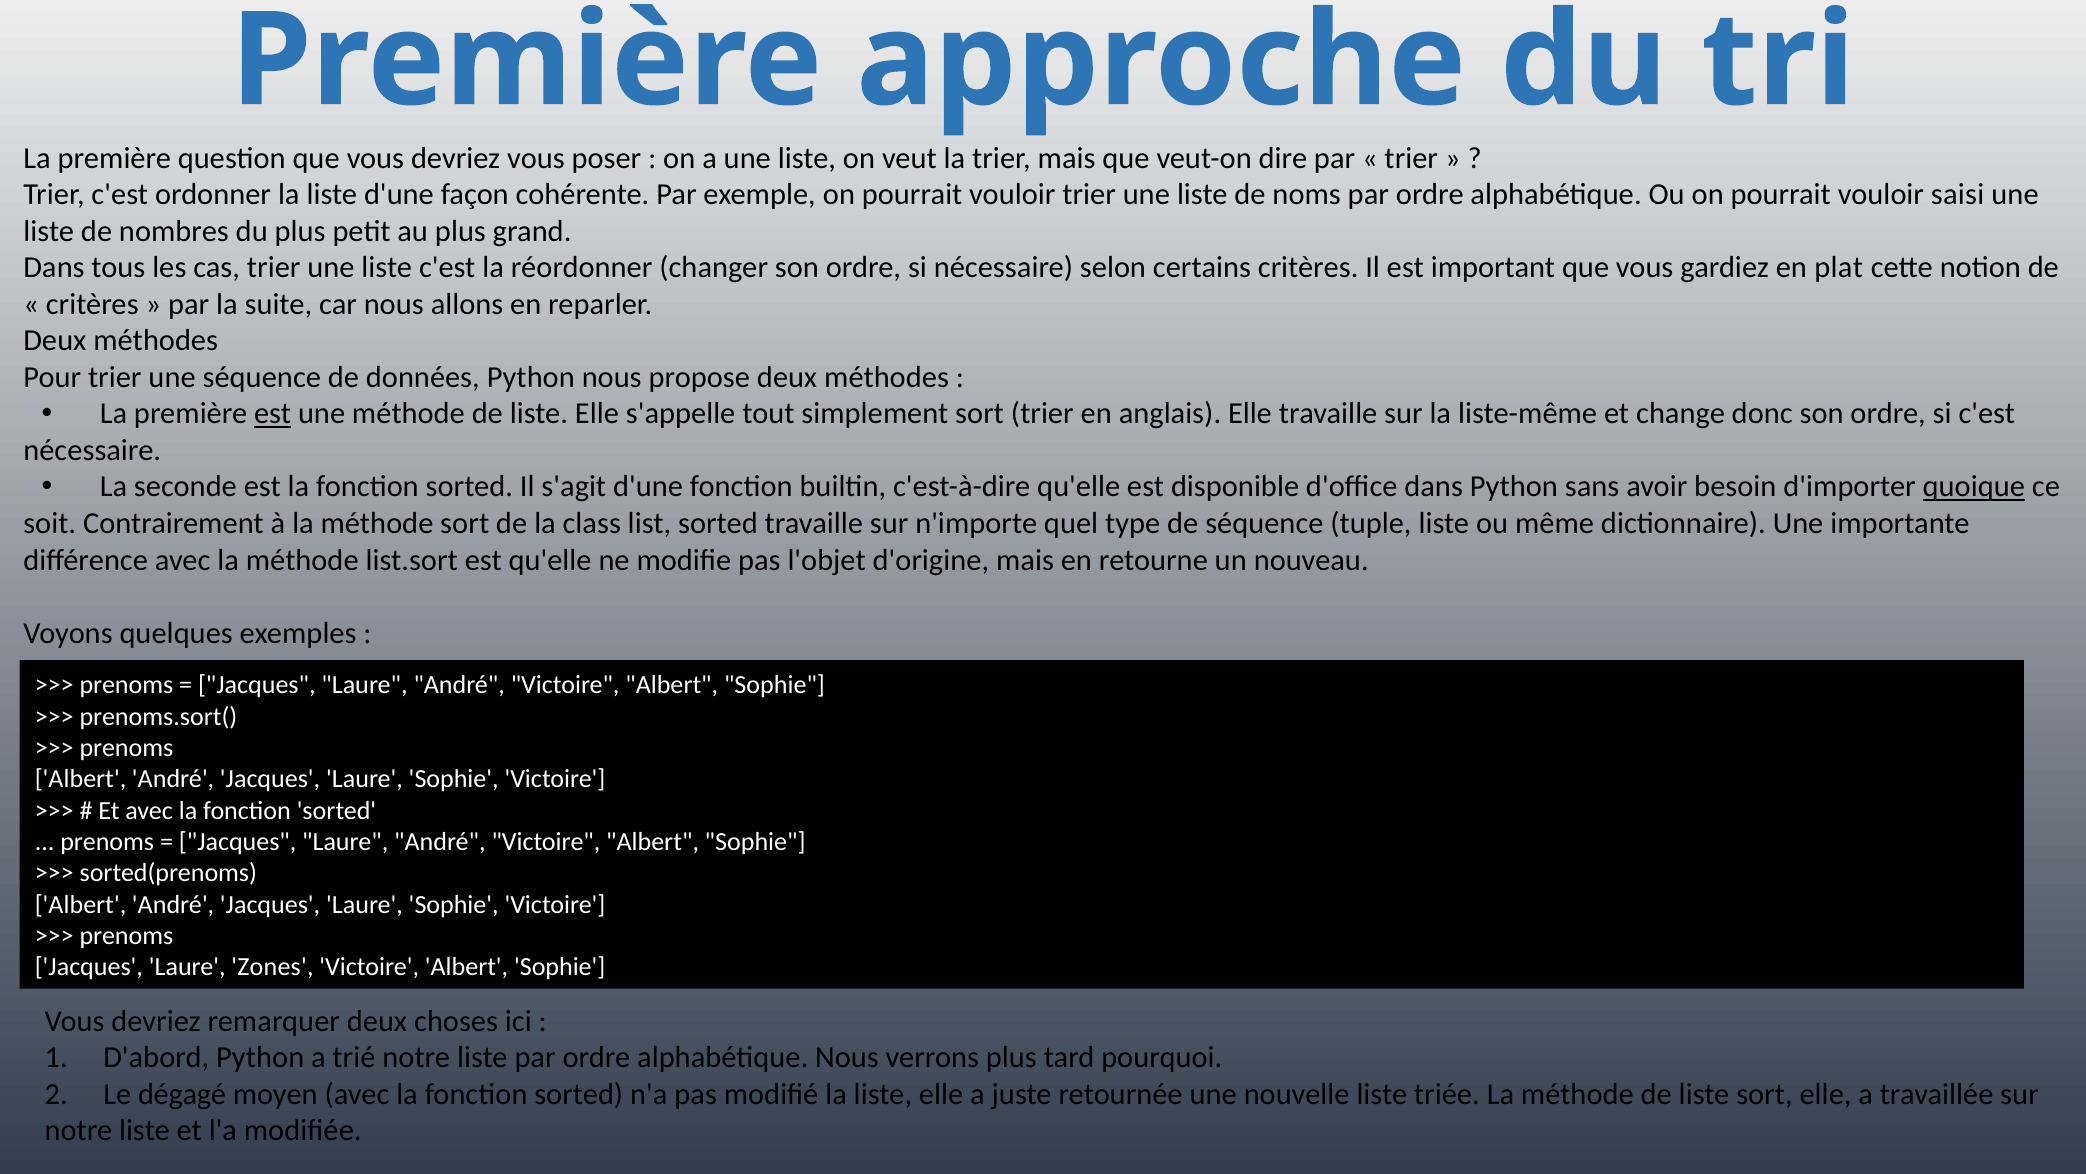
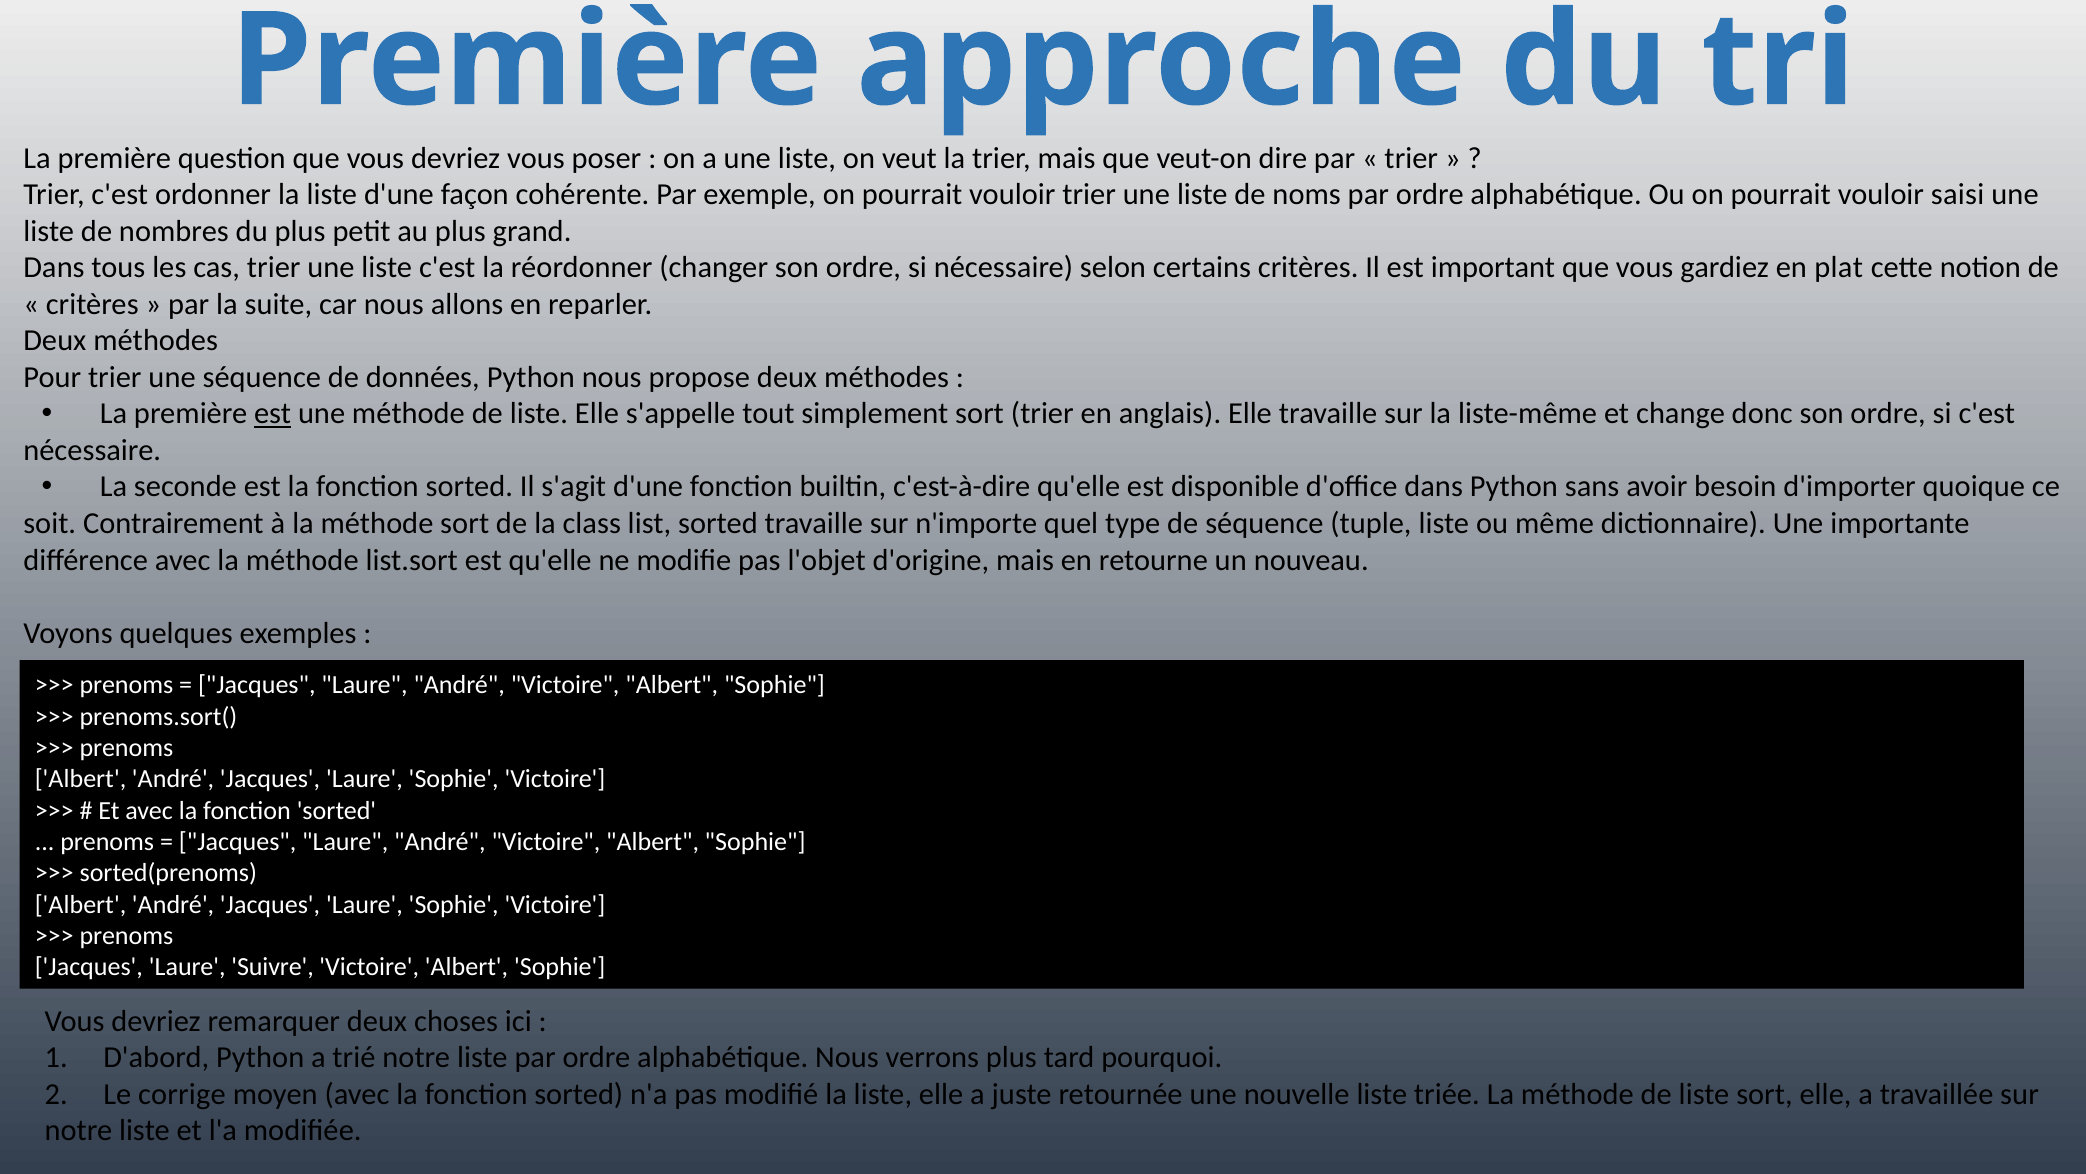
quoique underline: present -> none
Zones: Zones -> Suivre
dégagé: dégagé -> corrige
